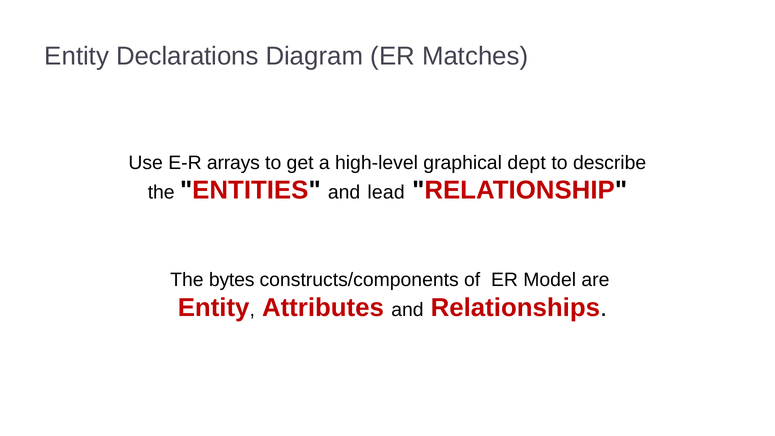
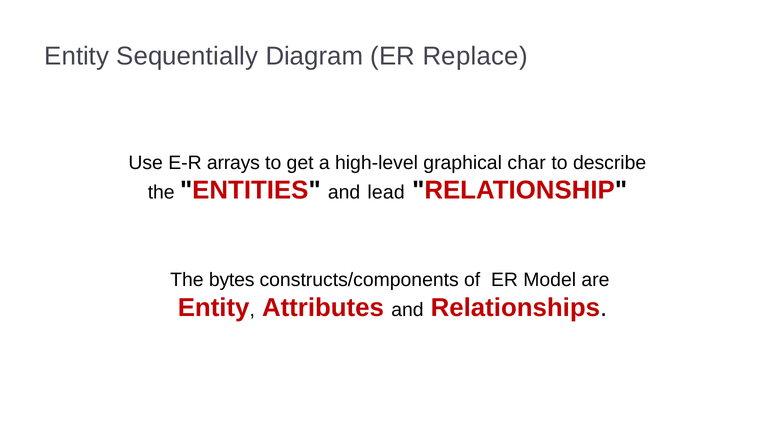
Declarations: Declarations -> Sequentially
Matches: Matches -> Replace
dept: dept -> char
